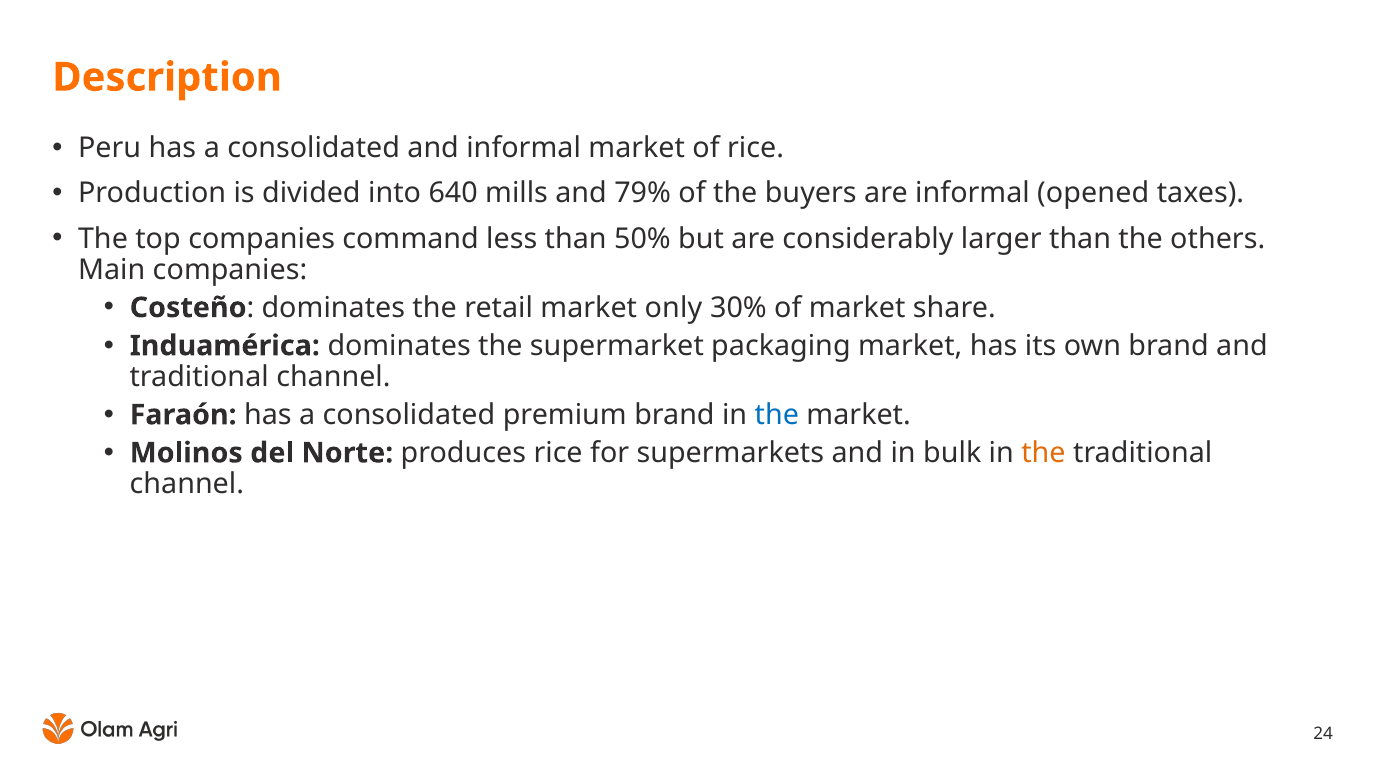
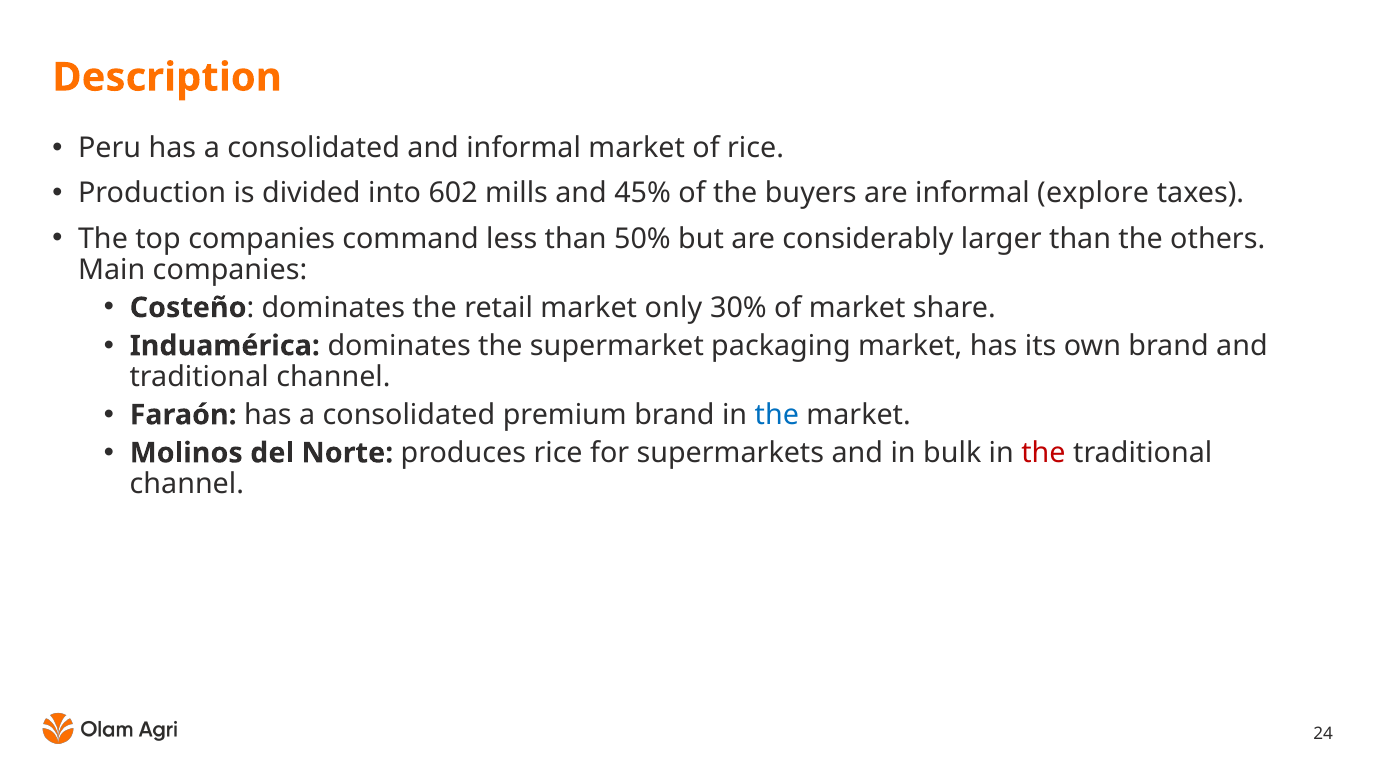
640: 640 -> 602
79%: 79% -> 45%
opened: opened -> explore
the at (1044, 453) colour: orange -> red
